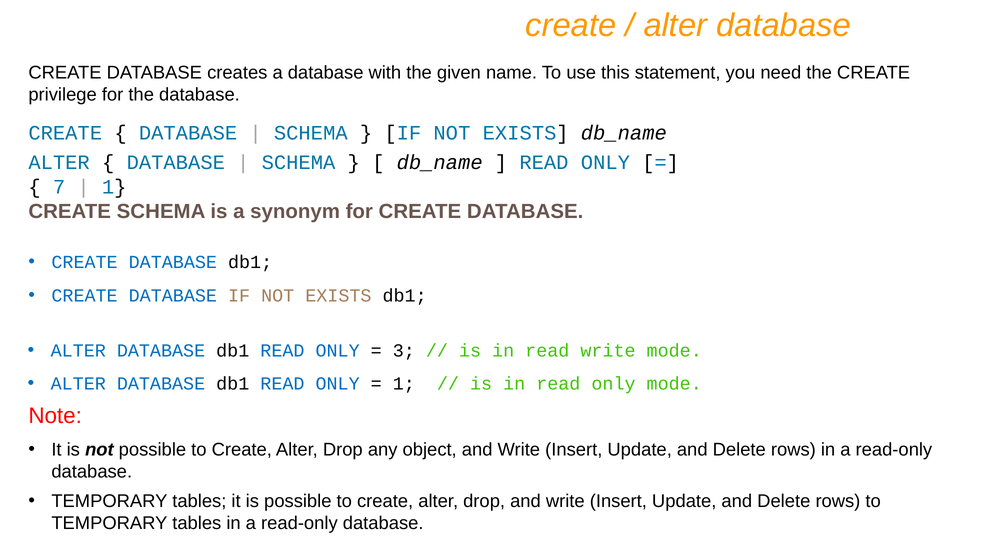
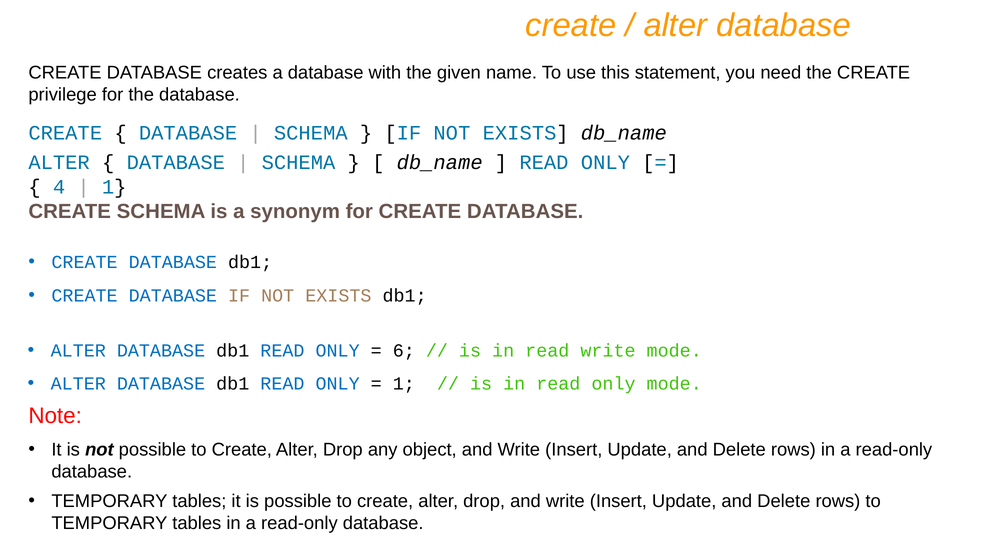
7: 7 -> 4
3: 3 -> 6
